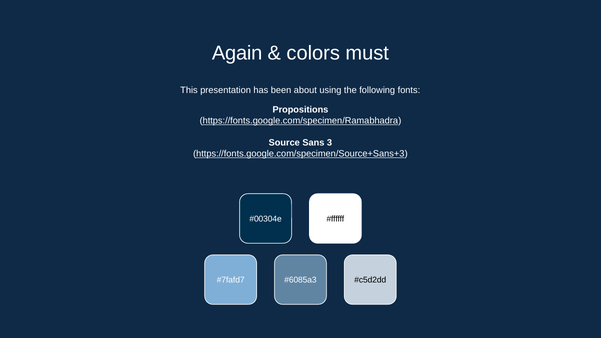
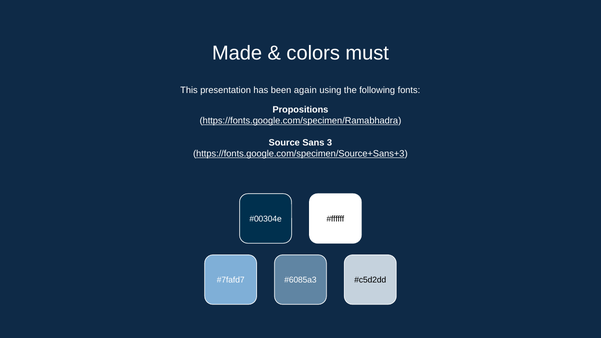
Again: Again -> Made
about: about -> again
